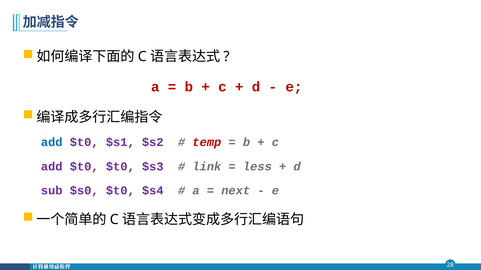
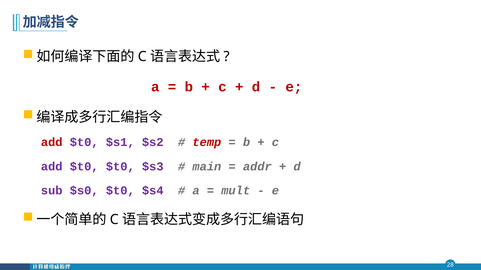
add at (52, 143) colour: blue -> red
link: link -> main
less: less -> addr
next: next -> mult
